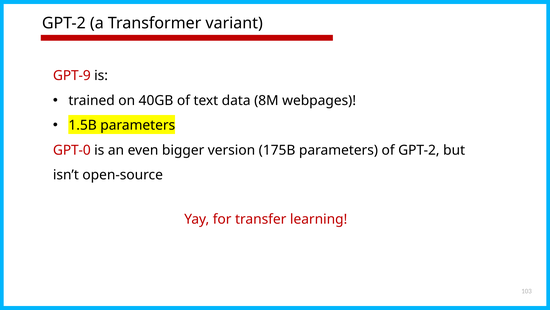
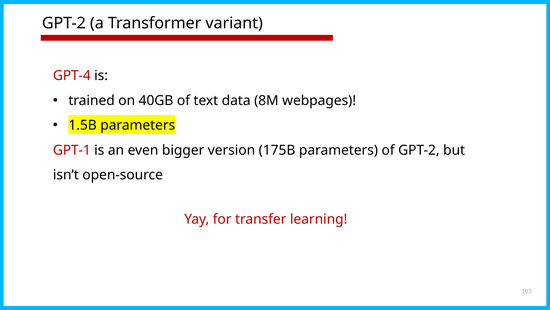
GPT-9: GPT-9 -> GPT-4
GPT-0: GPT-0 -> GPT-1
